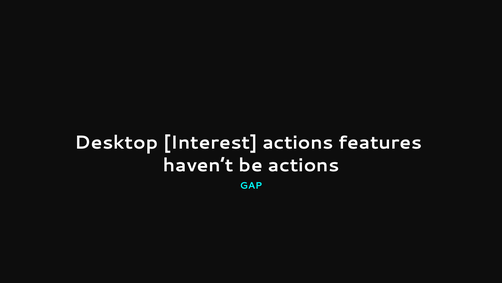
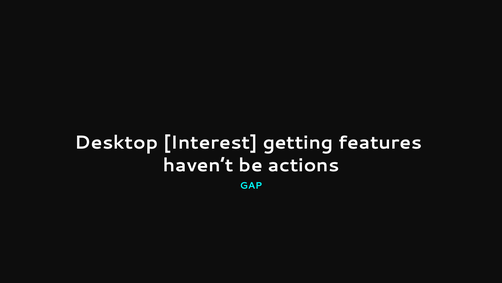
Interest actions: actions -> getting
